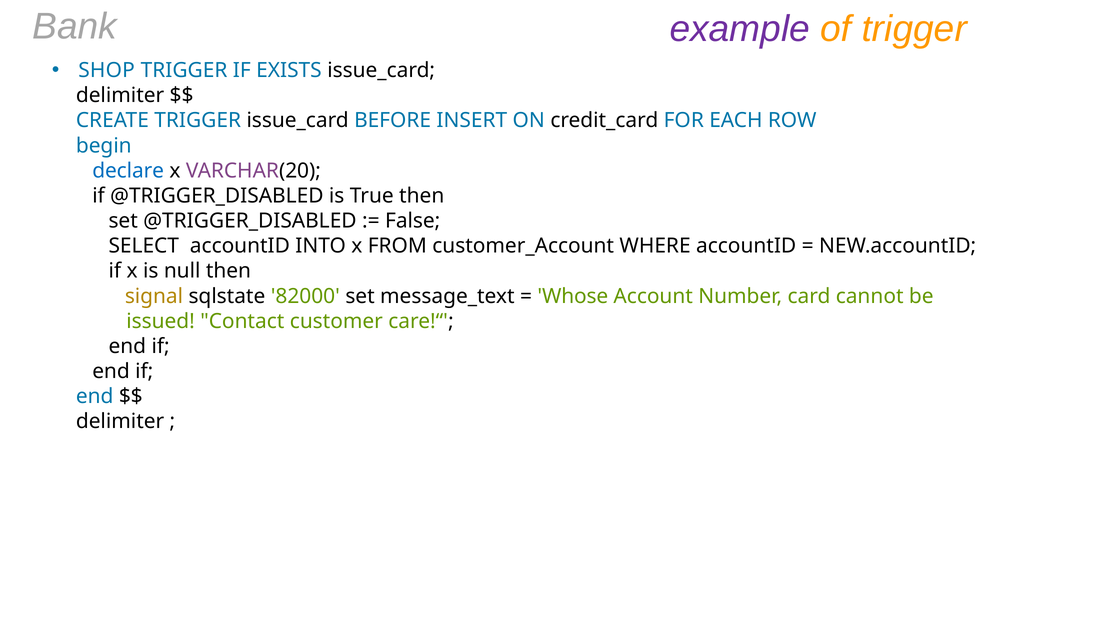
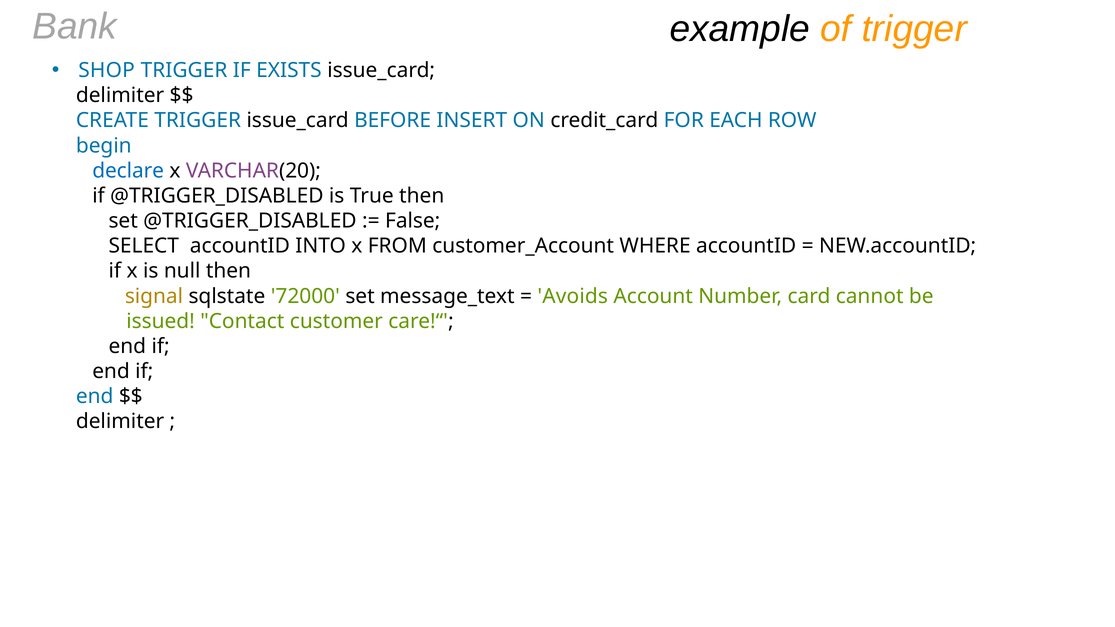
example colour: purple -> black
82000: 82000 -> 72000
Whose: Whose -> Avoids
